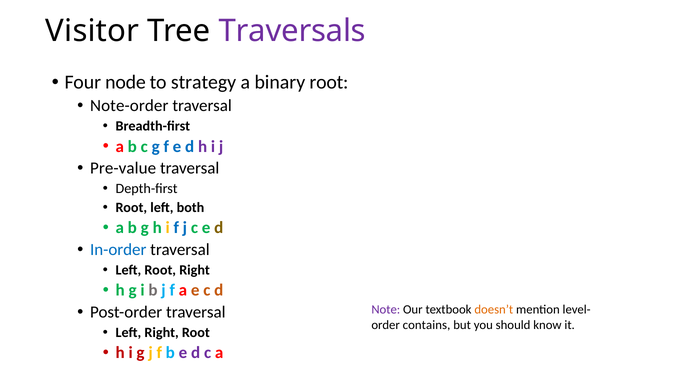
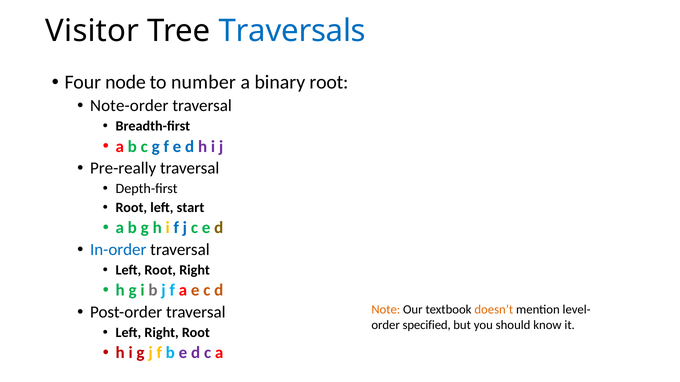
Traversals colour: purple -> blue
strategy: strategy -> number
Pre-value: Pre-value -> Pre-really
both: both -> start
Note colour: purple -> orange
contains: contains -> specified
